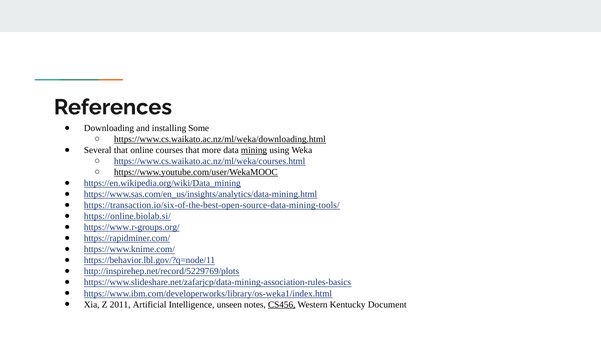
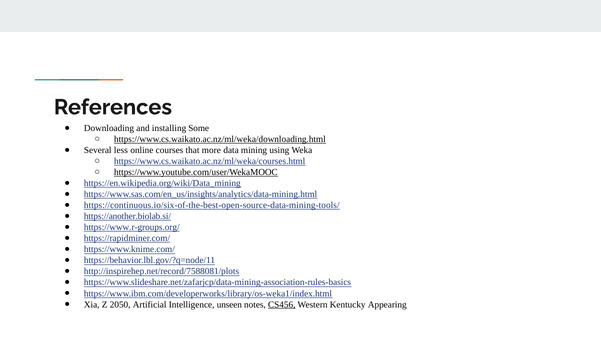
Several that: that -> less
mining underline: present -> none
https://transaction.io/six-of-the-best-open-source-data-mining-tools/: https://transaction.io/six-of-the-best-open-source-data-mining-tools/ -> https://continuous.io/six-of-the-best-open-source-data-mining-tools/
https://online.biolab.si/: https://online.biolab.si/ -> https://another.biolab.si/
http://inspirehep.net/record/5229769/plots: http://inspirehep.net/record/5229769/plots -> http://inspirehep.net/record/7588081/plots
2011: 2011 -> 2050
Document: Document -> Appearing
